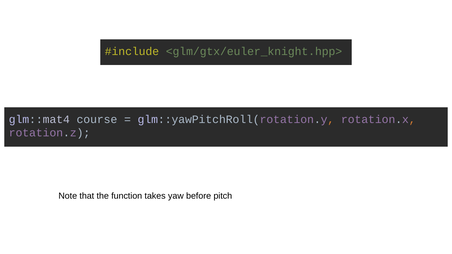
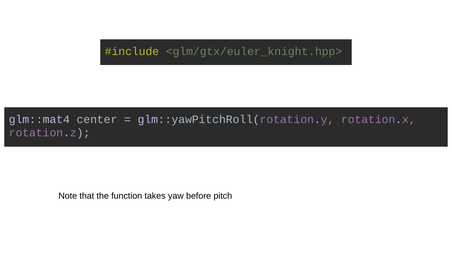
course: course -> center
